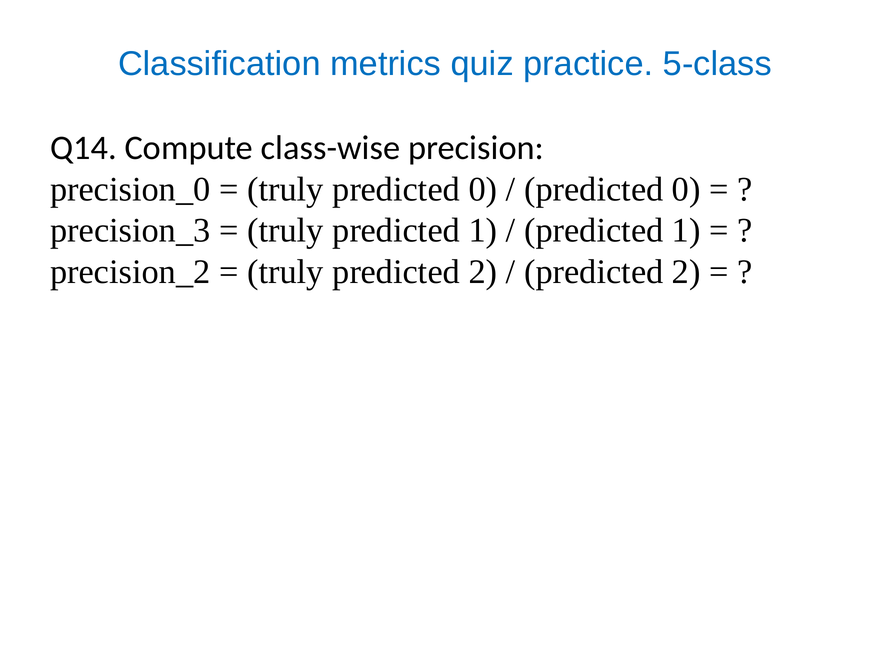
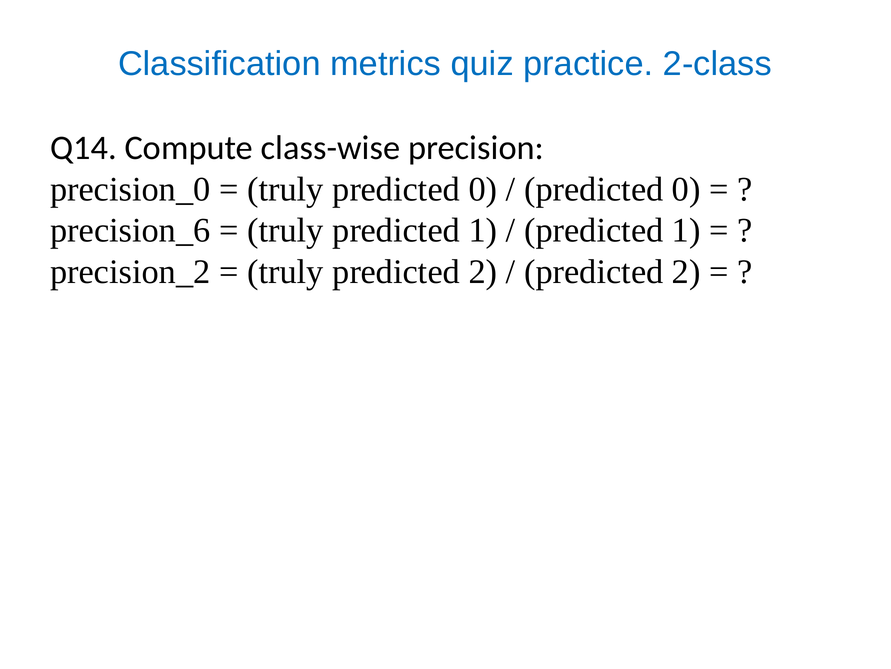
5-class: 5-class -> 2-class
precision_3: precision_3 -> precision_6
